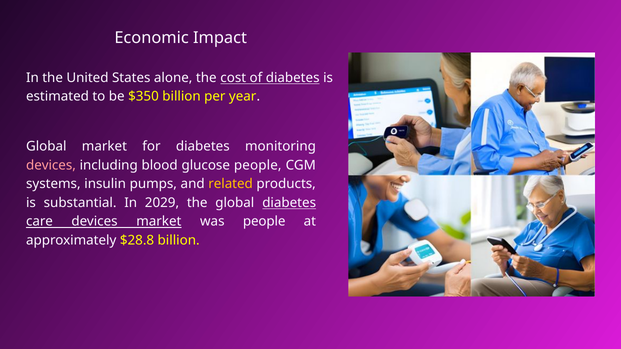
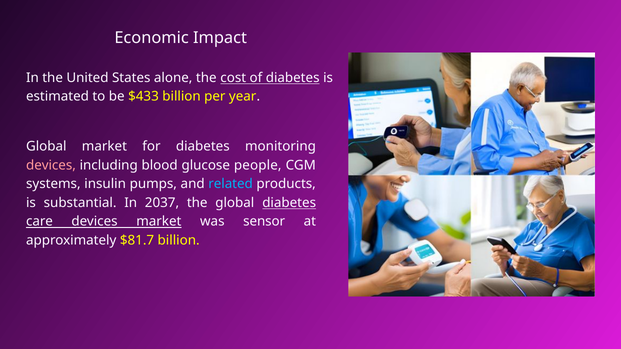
$350: $350 -> $433
related colour: yellow -> light blue
2029: 2029 -> 2037
was people: people -> sensor
$28.8: $28.8 -> $81.7
